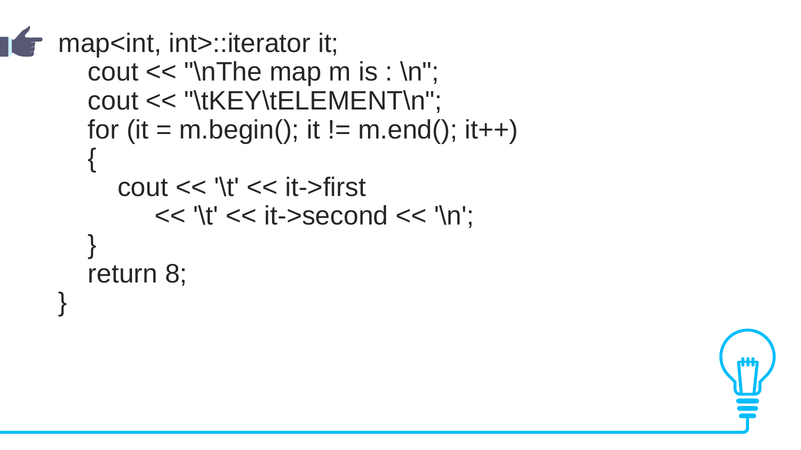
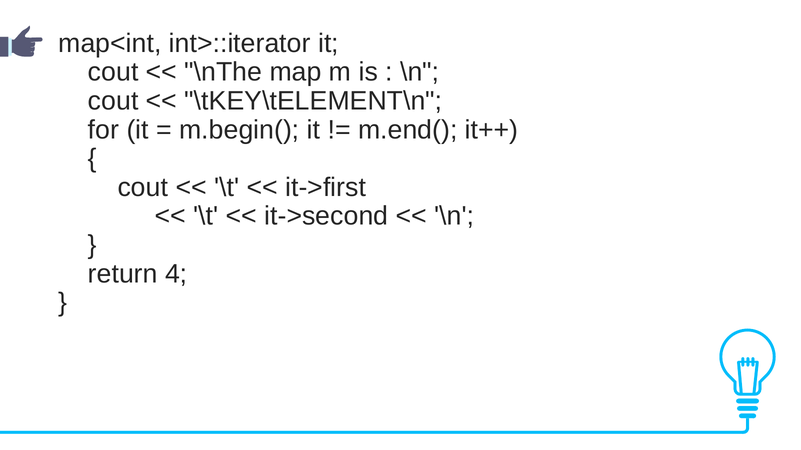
8: 8 -> 4
